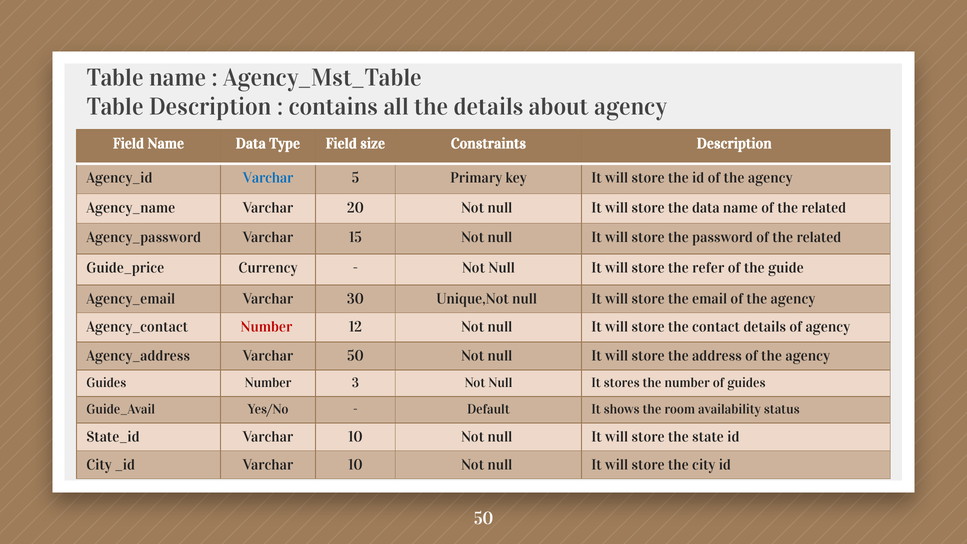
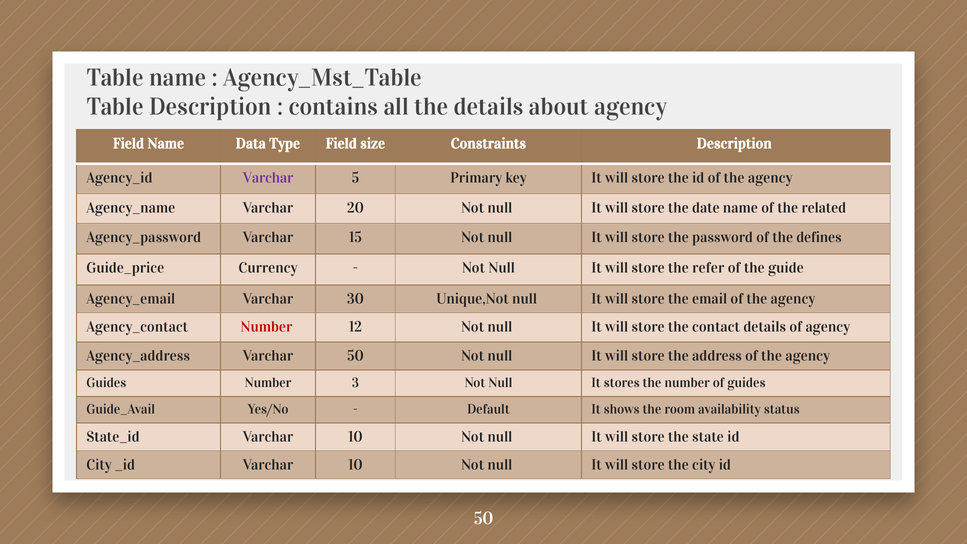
Varchar at (268, 178) colour: blue -> purple
the data: data -> date
password of the related: related -> defines
